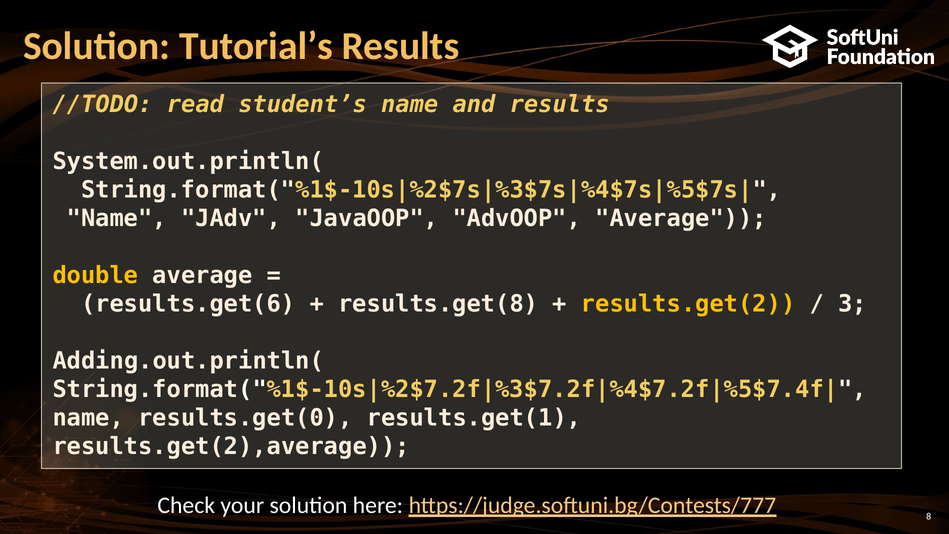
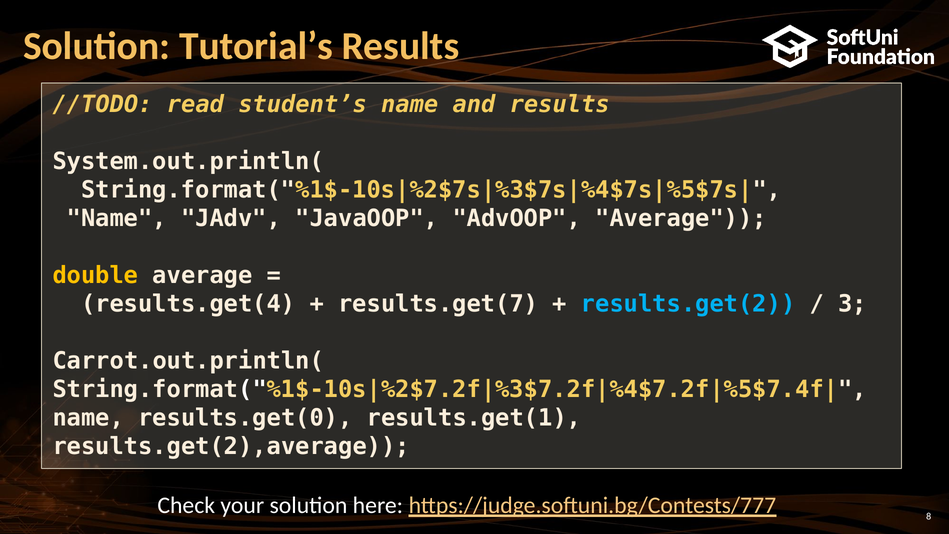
results.get(6: results.get(6 -> results.get(4
results.get(8: results.get(8 -> results.get(7
results.get(2 colour: yellow -> light blue
Adding.out.println(: Adding.out.println( -> Carrot.out.println(
